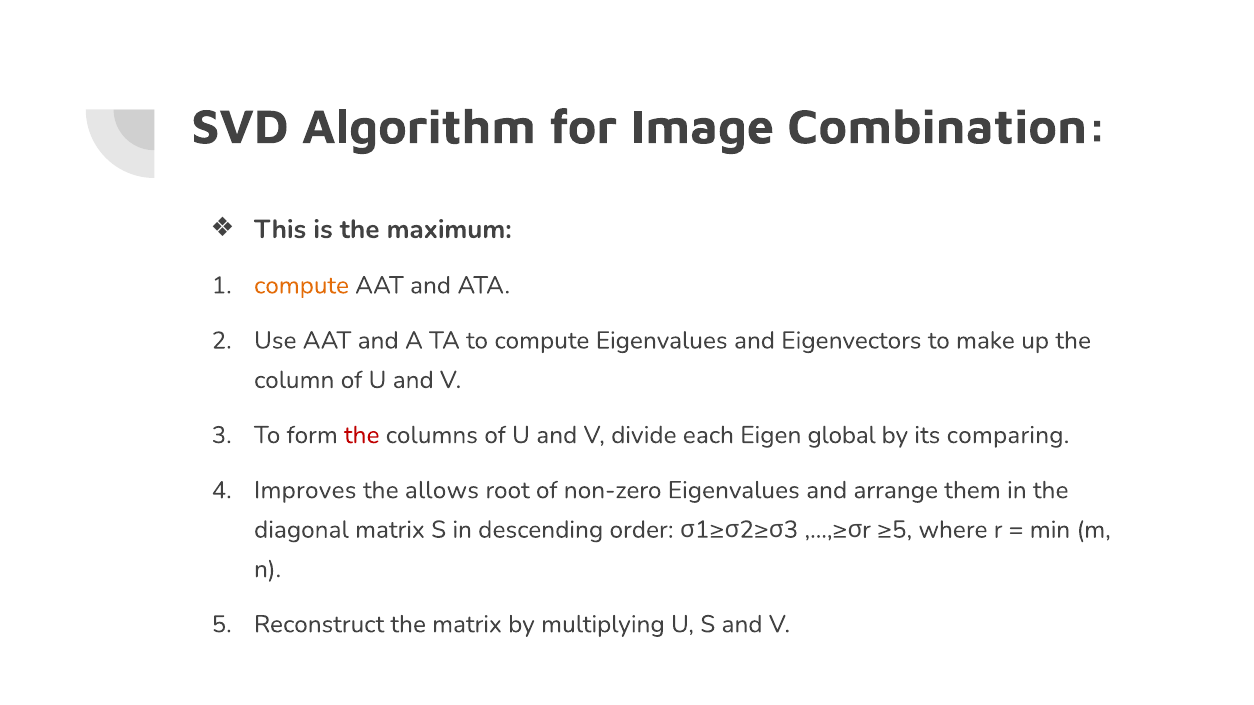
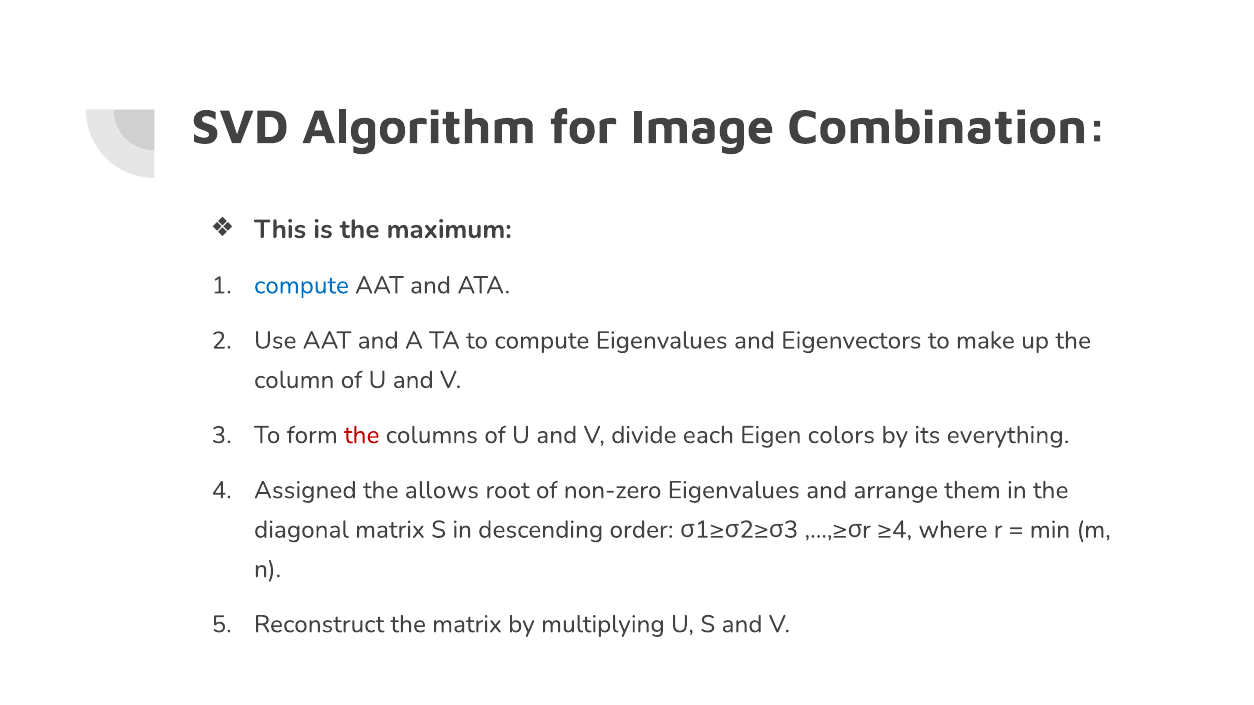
compute at (302, 286) colour: orange -> blue
global: global -> colors
comparing: comparing -> everything
Improves: Improves -> Assigned
≥5: ≥5 -> ≥4
